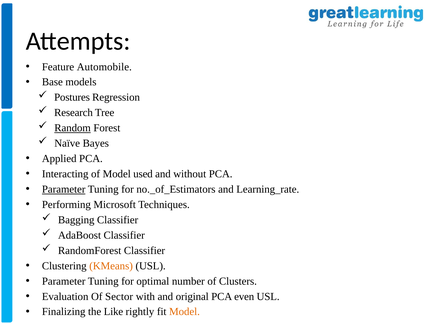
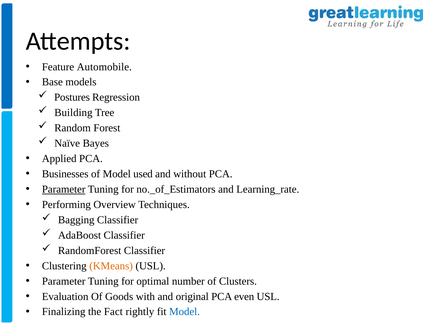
Research: Research -> Building
Random underline: present -> none
Interacting: Interacting -> Businesses
Microsoft: Microsoft -> Overview
Sector: Sector -> Goods
Like: Like -> Fact
Model at (185, 311) colour: orange -> blue
